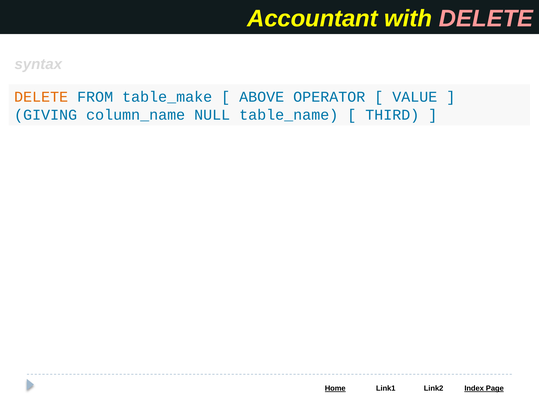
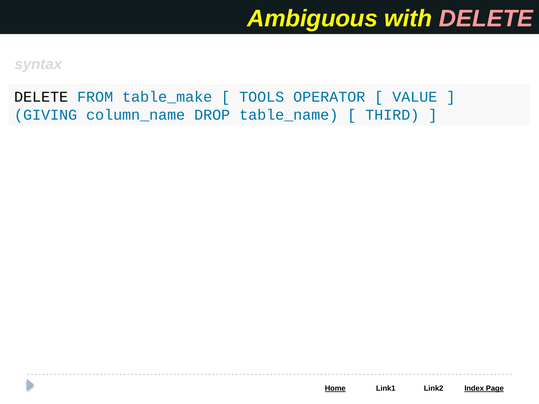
Accountant: Accountant -> Ambiguous
DELETE at (41, 97) colour: orange -> black
ABOVE: ABOVE -> TOOLS
NULL: NULL -> DROP
